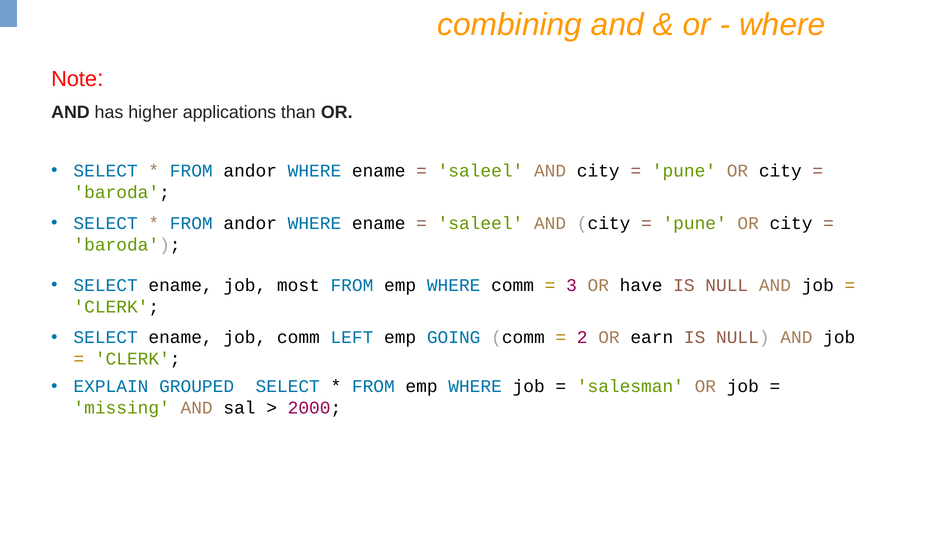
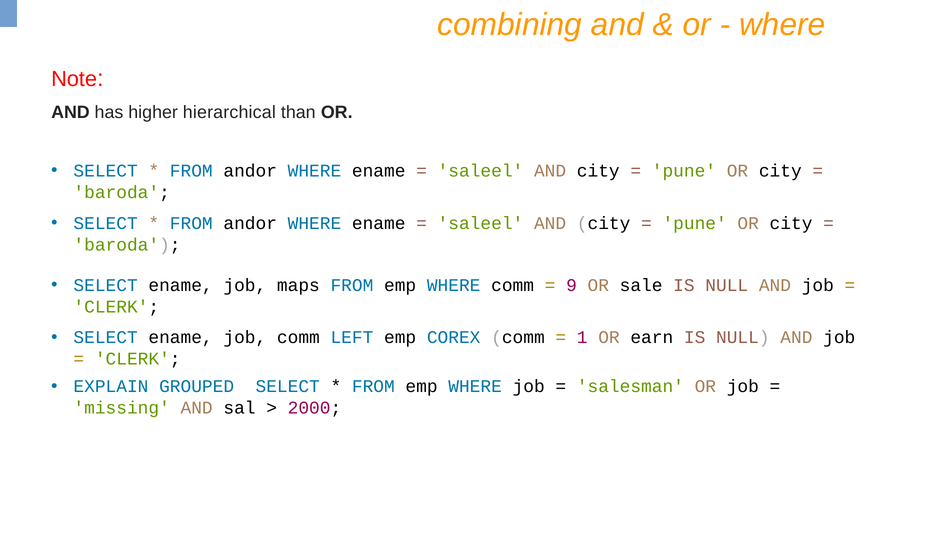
applications: applications -> hierarchical
most: most -> maps
3: 3 -> 9
have: have -> sale
GOING: GOING -> COREX
2: 2 -> 1
